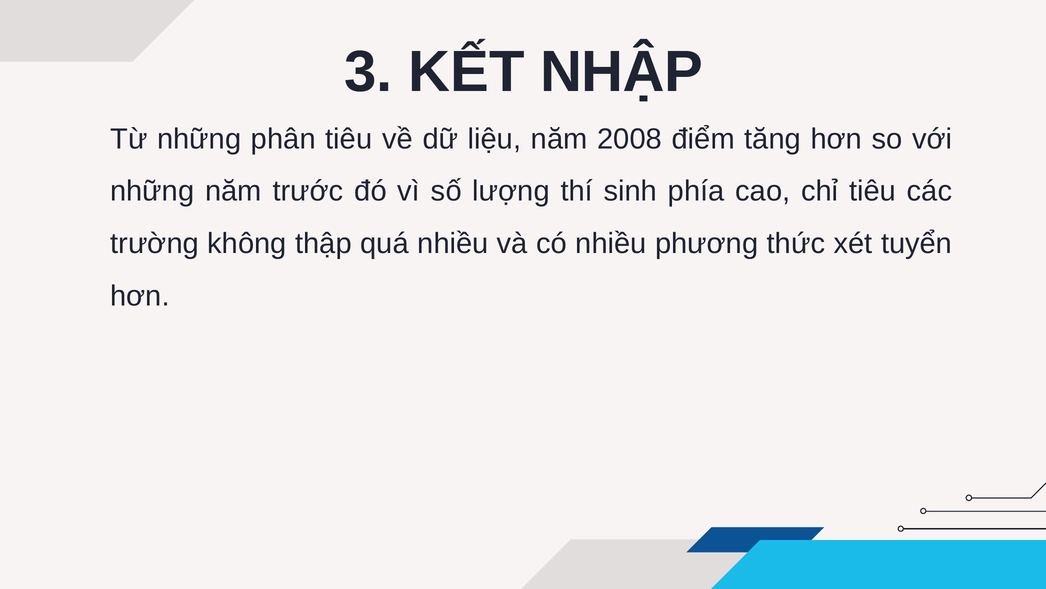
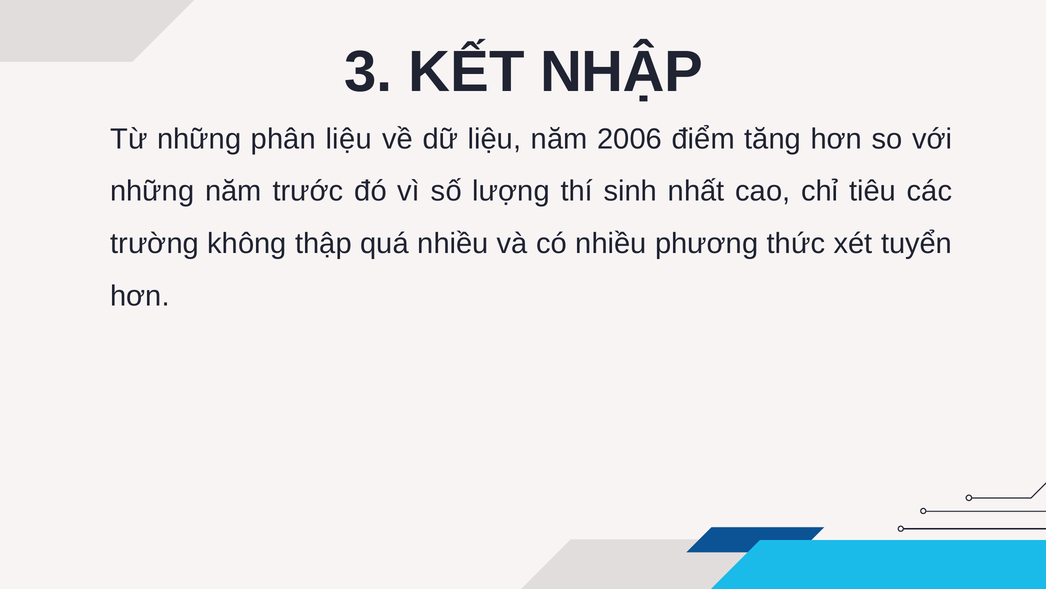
phân tiêu: tiêu -> liệu
2008: 2008 -> 2006
phía: phía -> nhất
